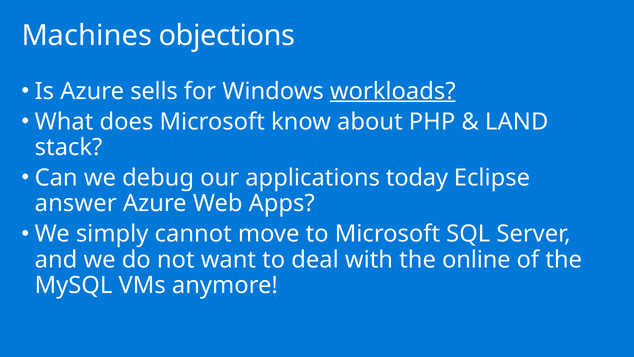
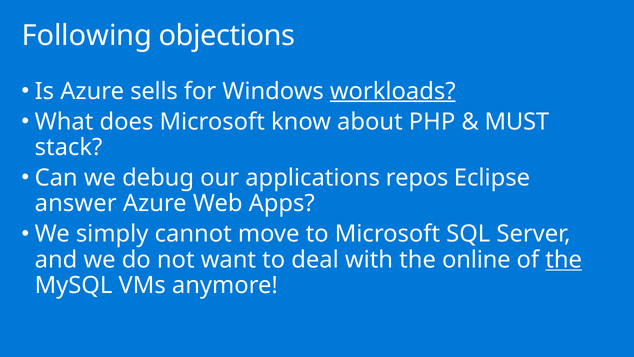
Machines: Machines -> Following
LAND: LAND -> MUST
today: today -> repos
the at (564, 259) underline: none -> present
